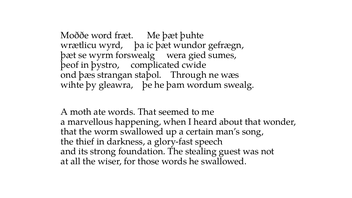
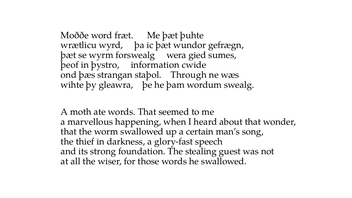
complicated: complicated -> information
